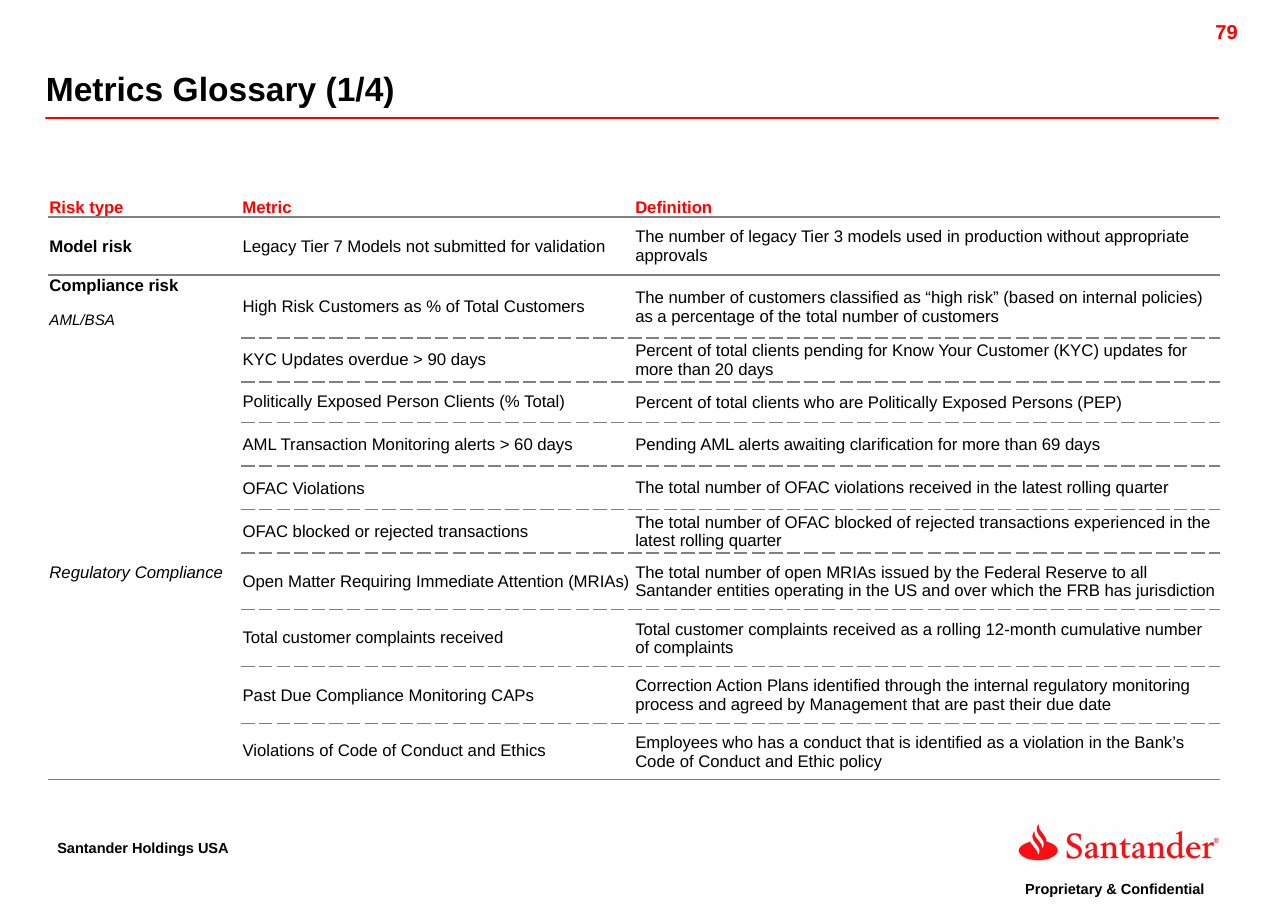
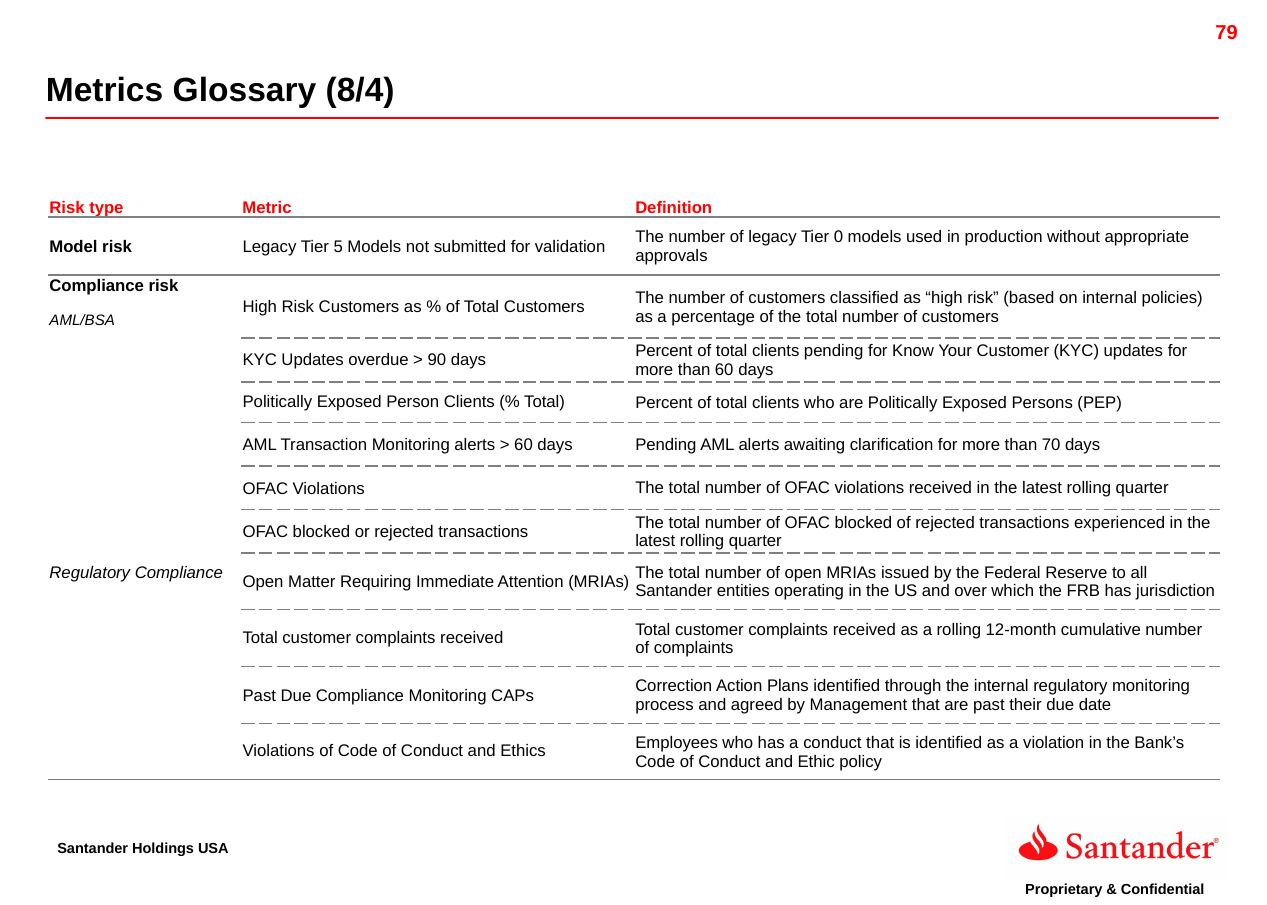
1/4: 1/4 -> 8/4
3: 3 -> 0
7: 7 -> 5
than 20: 20 -> 60
69: 69 -> 70
